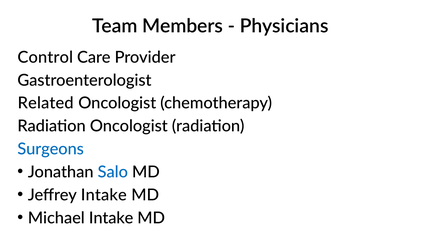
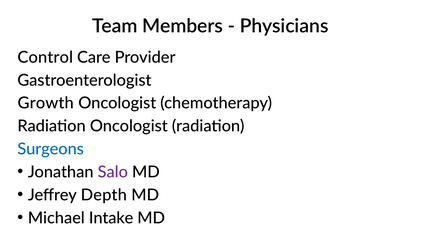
Related: Related -> Growth
Salo colour: blue -> purple
Jeffrey Intake: Intake -> Depth
